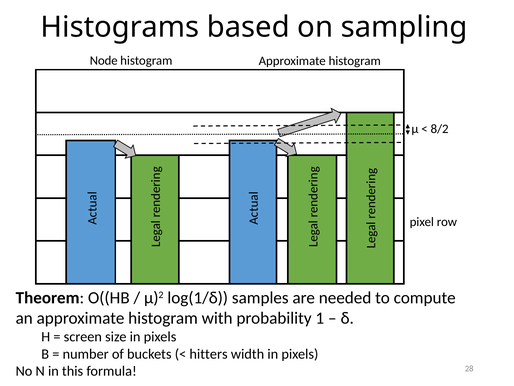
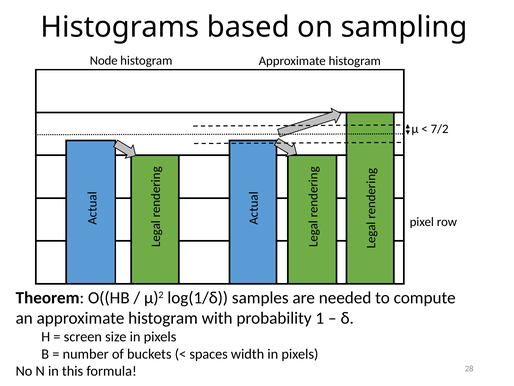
8/2: 8/2 -> 7/2
hitters: hitters -> spaces
